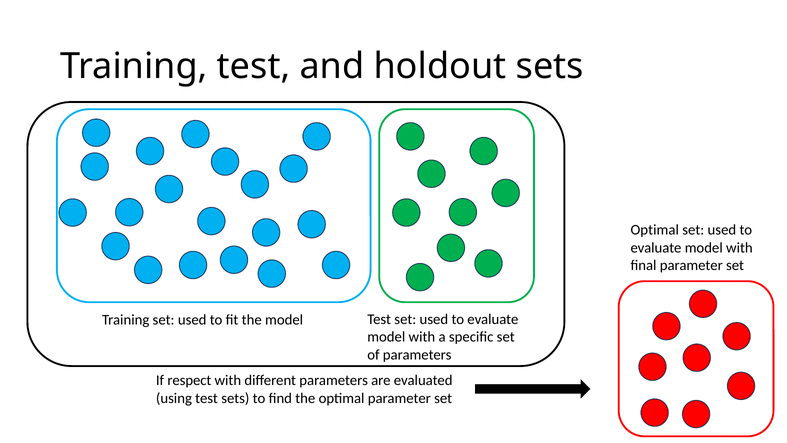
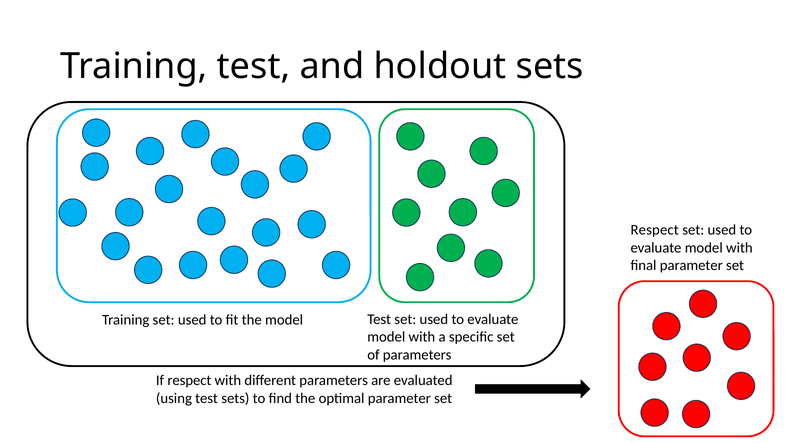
Optimal at (655, 230): Optimal -> Respect
